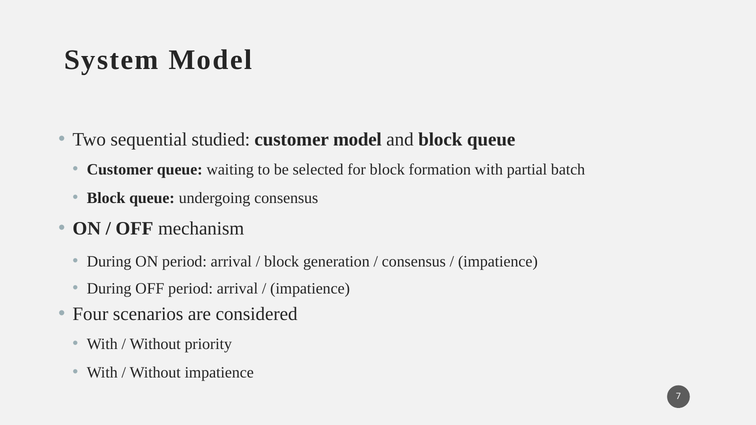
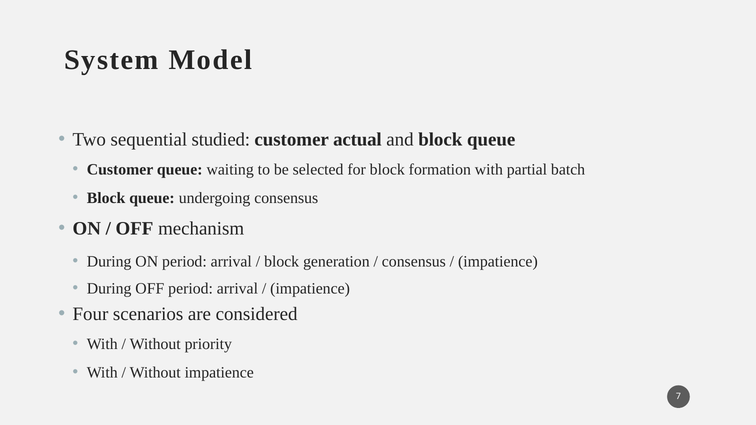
customer model: model -> actual
